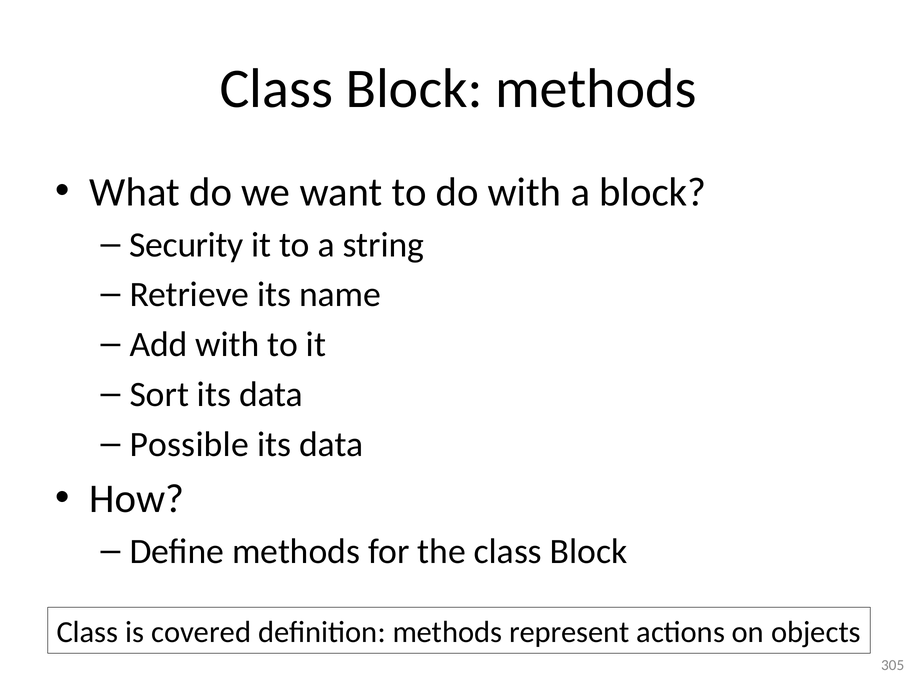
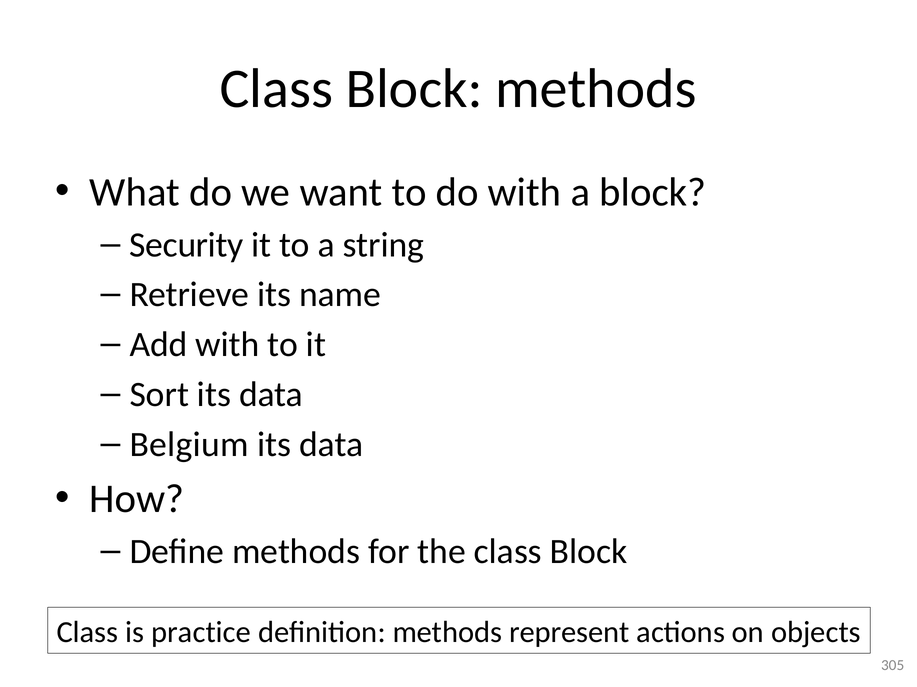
Possible: Possible -> Belgium
covered: covered -> practice
